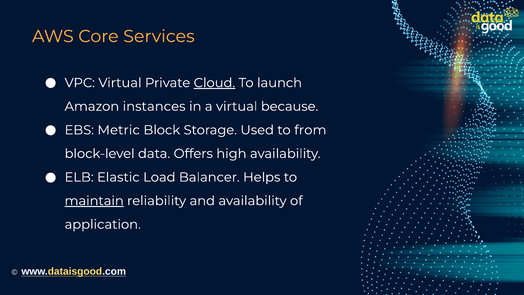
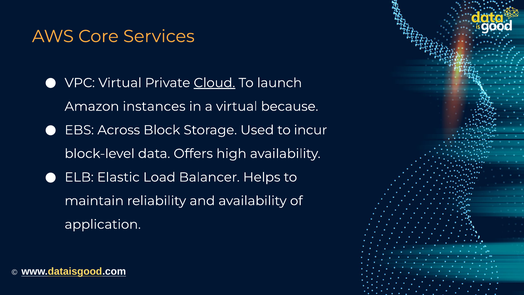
Metric: Metric -> Across
from: from -> incur
maintain underline: present -> none
